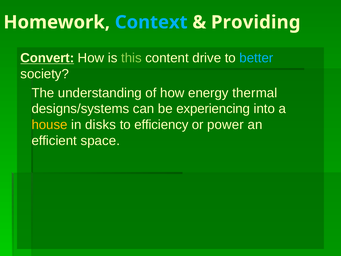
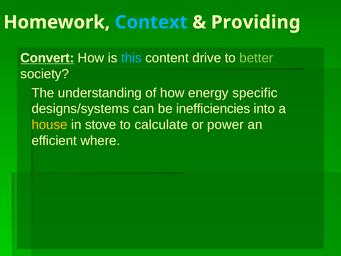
this colour: light green -> light blue
better colour: light blue -> light green
thermal: thermal -> specific
experiencing: experiencing -> inefficiencies
disks: disks -> stove
efficiency: efficiency -> calculate
space: space -> where
